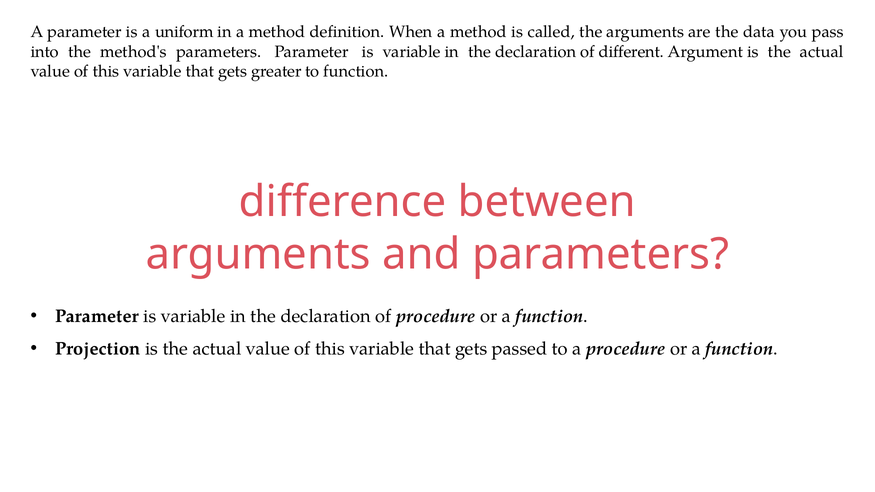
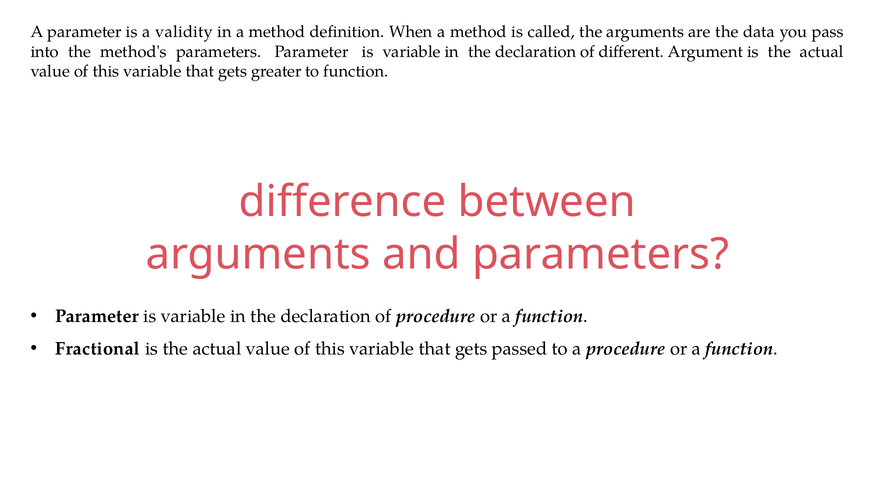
uniform: uniform -> validity
Projection: Projection -> Fractional
